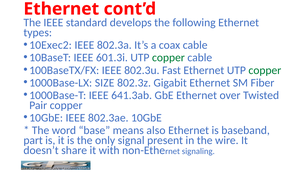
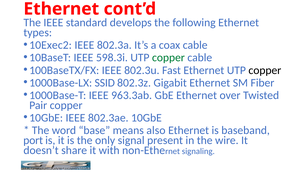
601.3i: 601.3i -> 598.3i
copper at (265, 70) colour: green -> black
SIZE: SIZE -> SSID
641.3ab: 641.3ab -> 963.3ab
part: part -> port
